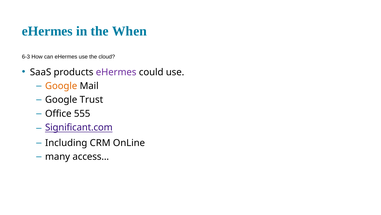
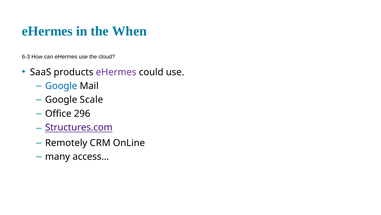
Google at (61, 86) colour: orange -> blue
Trust: Trust -> Scale
555: 555 -> 296
Significant.com: Significant.com -> Structures.com
Including: Including -> Remotely
